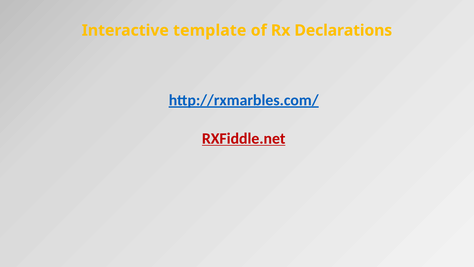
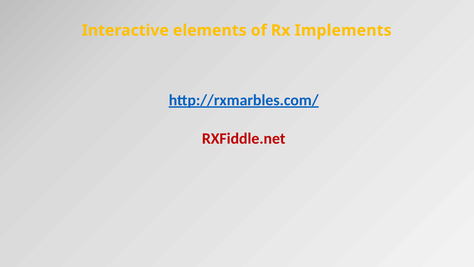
template: template -> elements
Declarations: Declarations -> Implements
RXFiddle.net underline: present -> none
